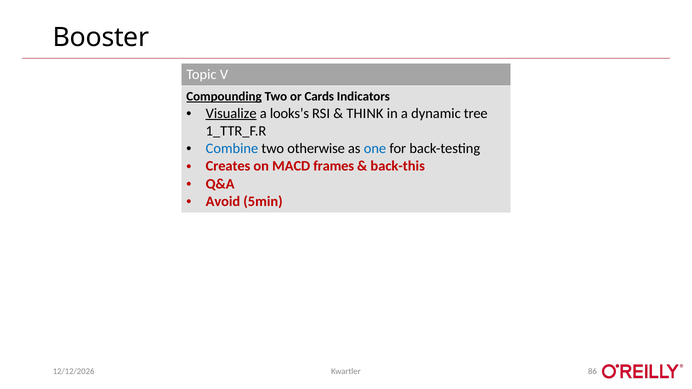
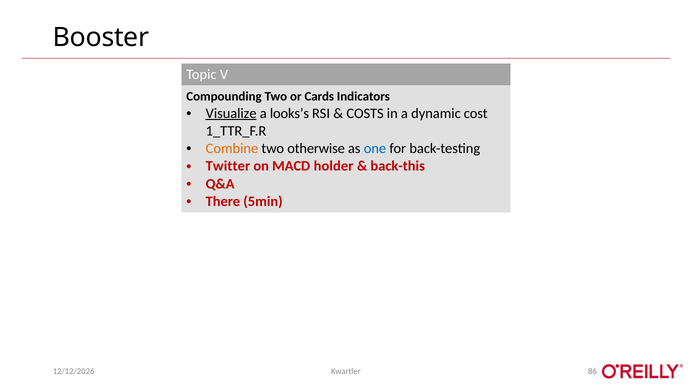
Compounding underline: present -> none
THINK: THINK -> COSTS
tree: tree -> cost
Combine colour: blue -> orange
Creates: Creates -> Twitter
frames: frames -> holder
Avoid: Avoid -> There
